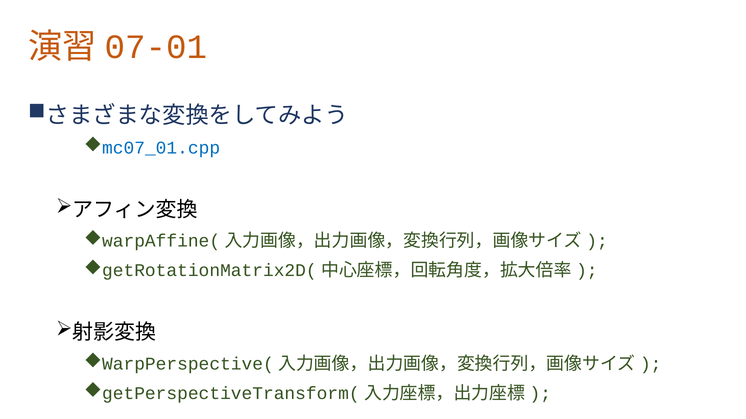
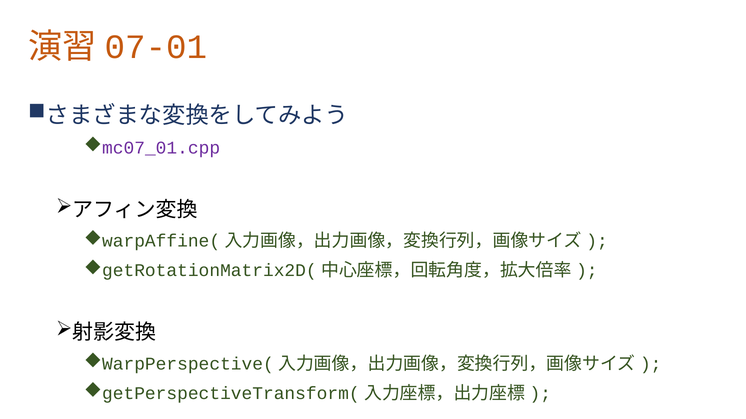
mc07_01.cpp colour: blue -> purple
